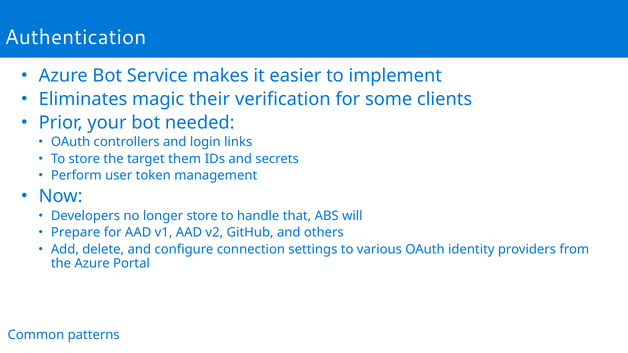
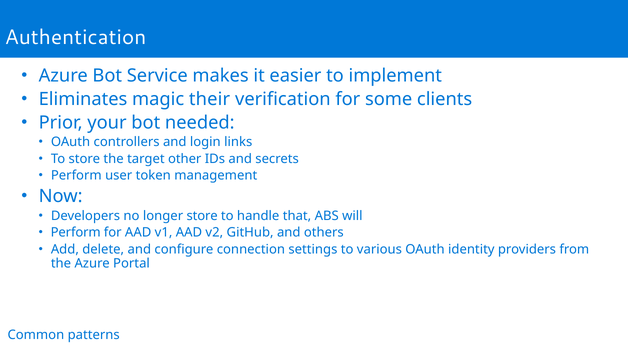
them: them -> other
Prepare at (76, 233): Prepare -> Perform
